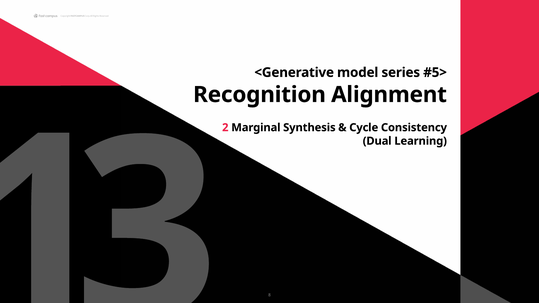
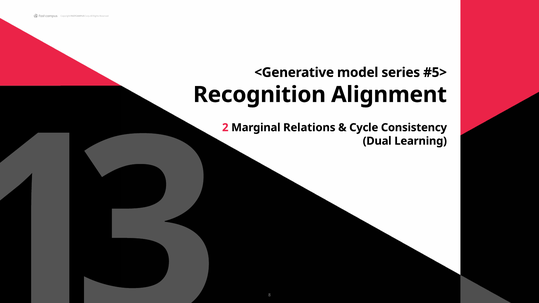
Synthesis: Synthesis -> Relations
